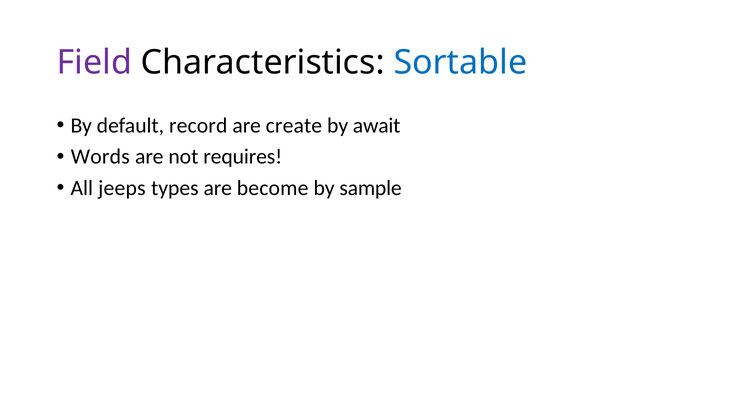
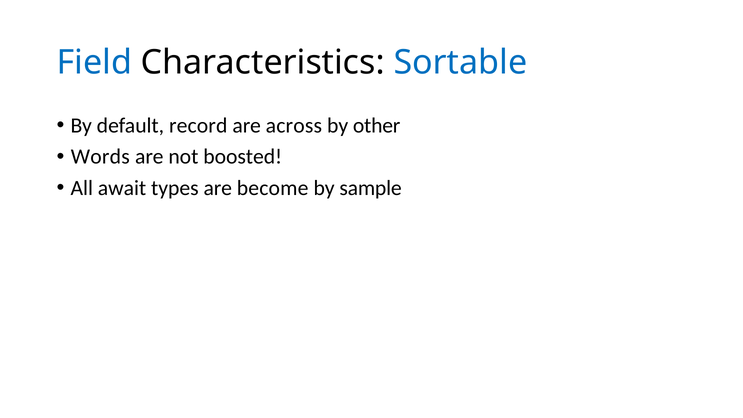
Field colour: purple -> blue
create: create -> across
await: await -> other
requires: requires -> boosted
jeeps: jeeps -> await
